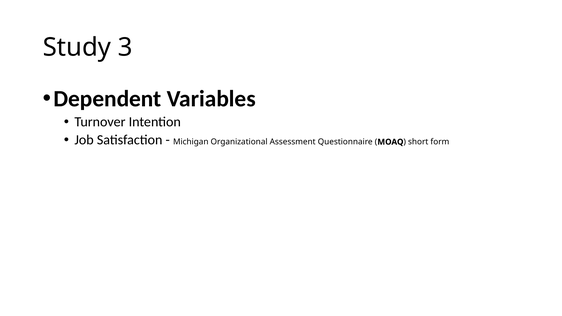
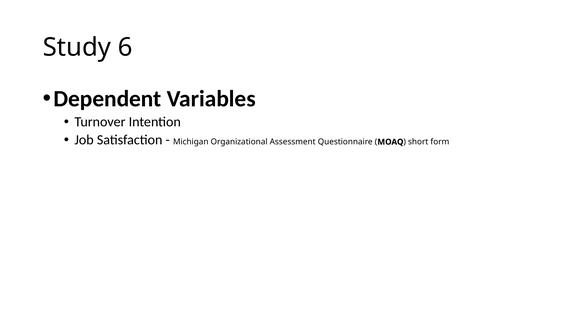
3: 3 -> 6
